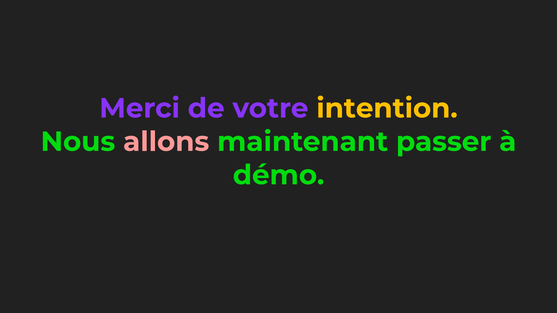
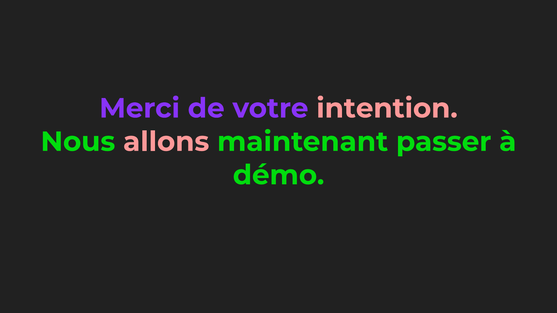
intention colour: yellow -> pink
